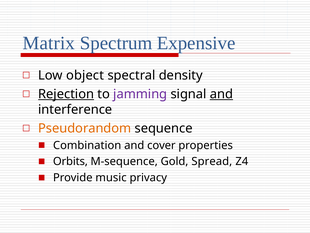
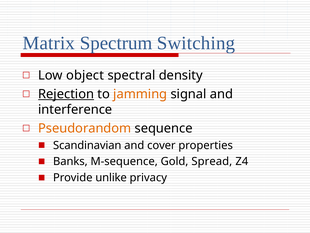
Expensive: Expensive -> Switching
jamming colour: purple -> orange
and at (221, 94) underline: present -> none
Combination: Combination -> Scandinavian
Orbits: Orbits -> Banks
music: music -> unlike
